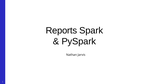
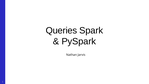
Reports: Reports -> Queries
